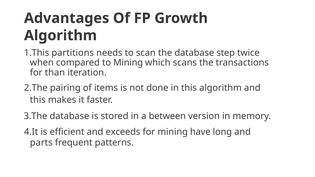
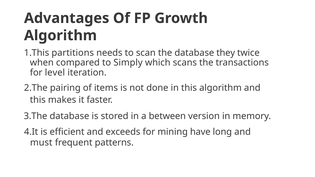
step: step -> they
to Mining: Mining -> Simply
than: than -> level
parts: parts -> must
